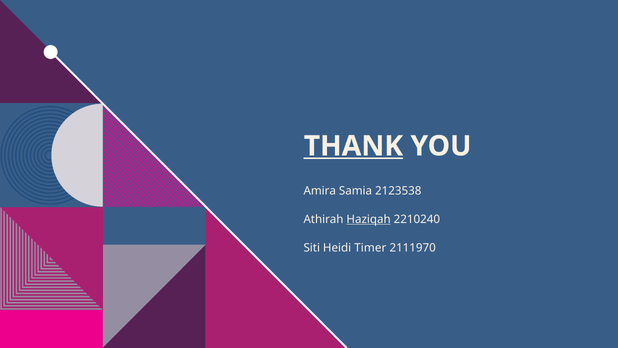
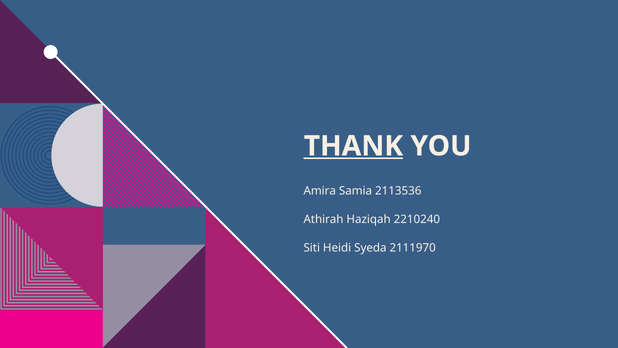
2123538: 2123538 -> 2113536
Haziqah underline: present -> none
Timer: Timer -> Syeda
